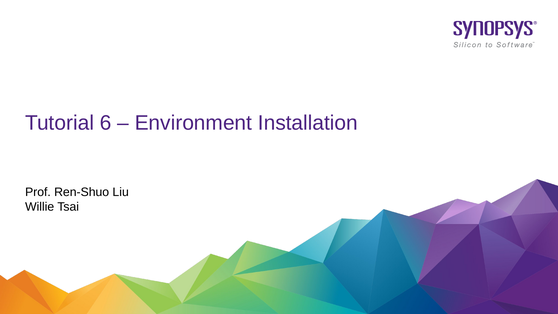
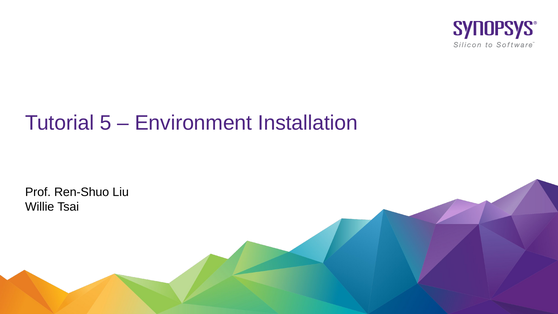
6: 6 -> 5
